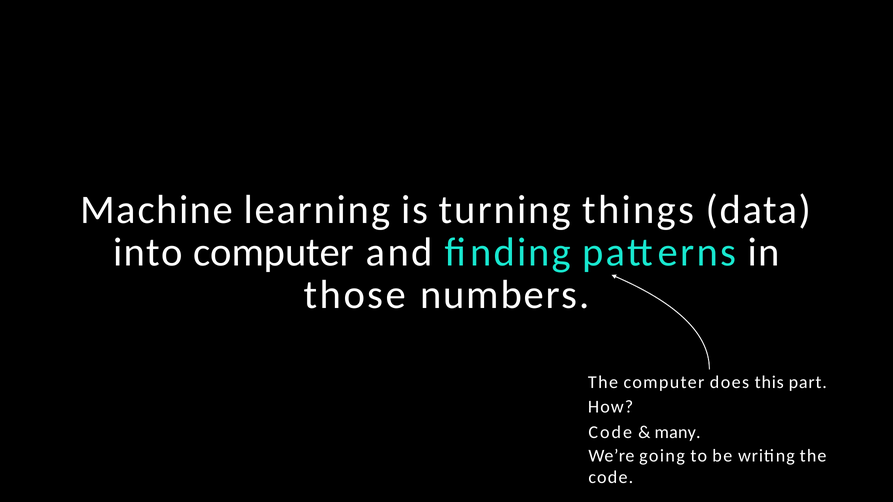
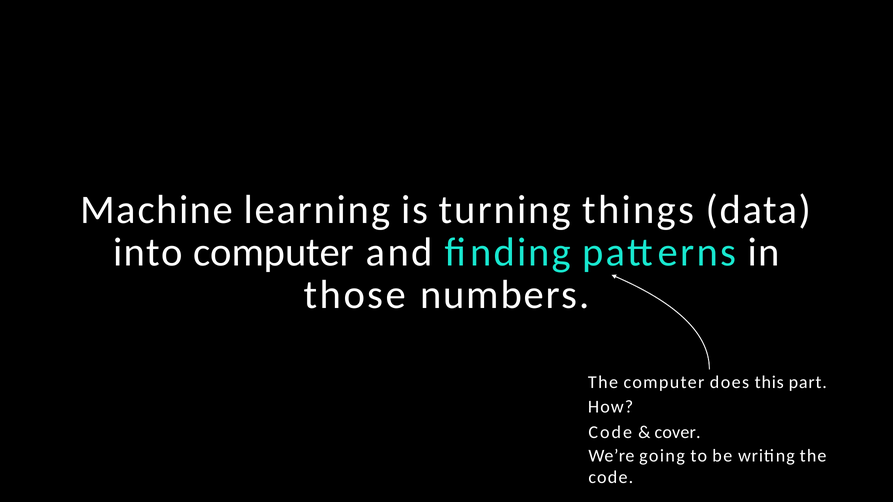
many: many -> cover
